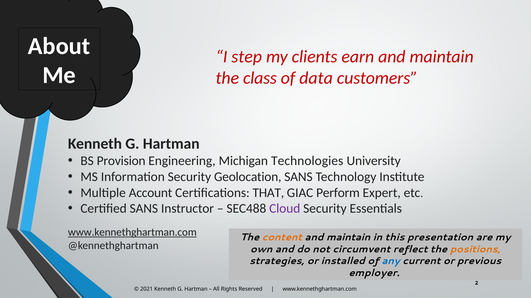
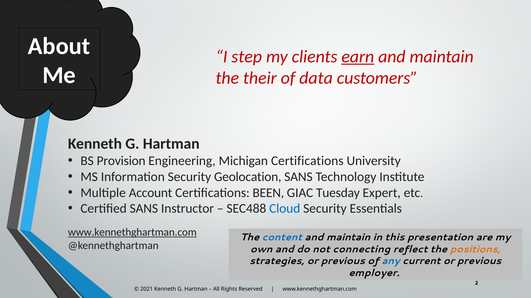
earn underline: none -> present
class: class -> their
Michigan Technologies: Technologies -> Certifications
THAT: THAT -> BEEN
Perform: Perform -> Tuesday
Cloud colour: purple -> blue
content colour: orange -> blue
circumvent: circumvent -> connecting
strategies or installed: installed -> previous
